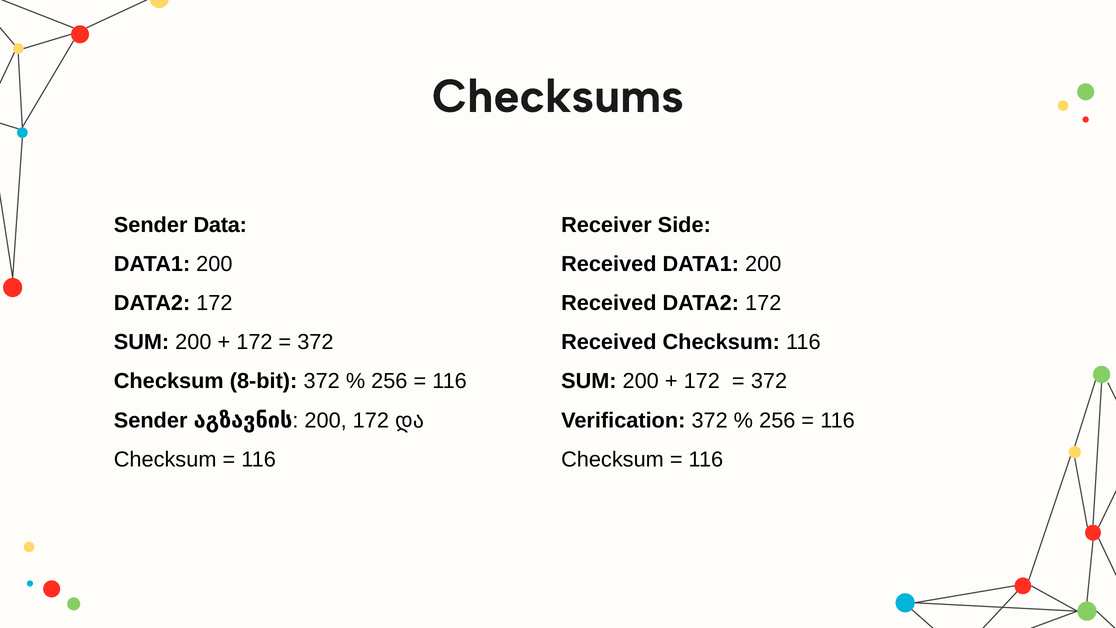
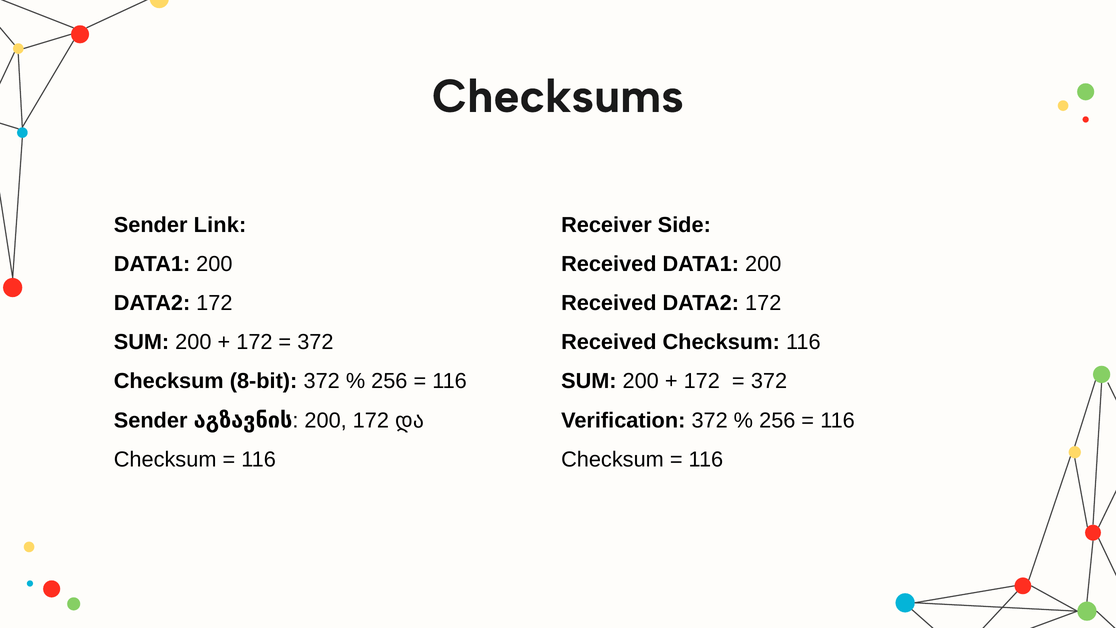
Data: Data -> Link
